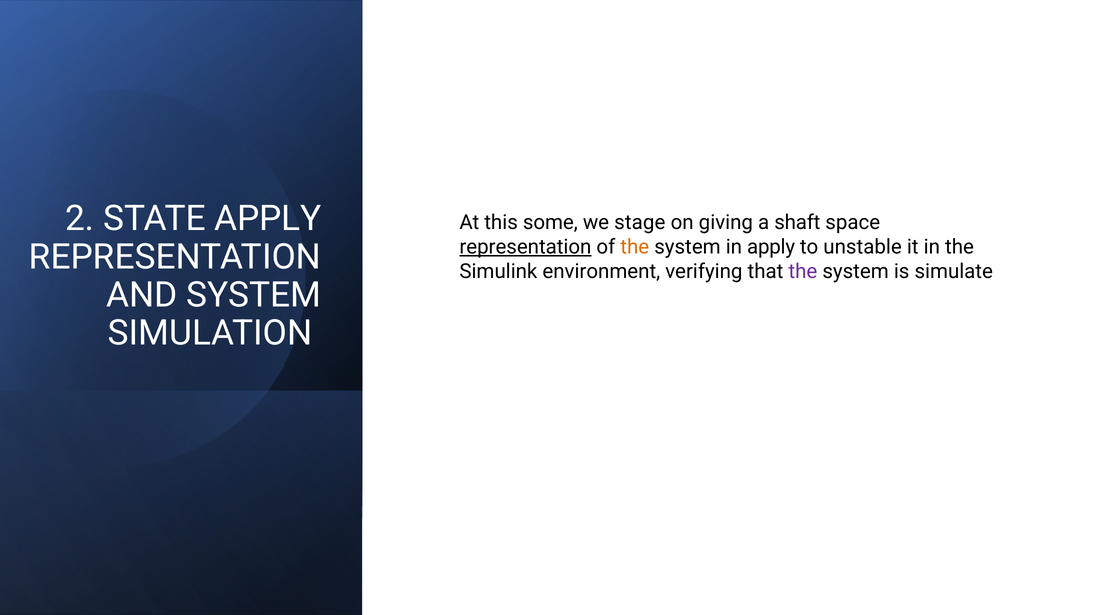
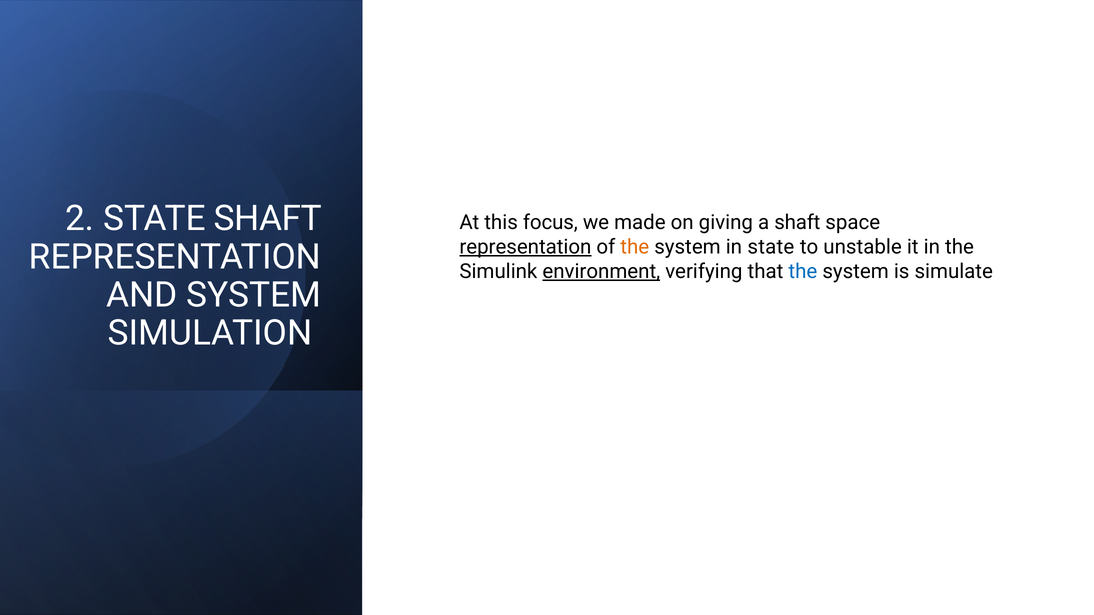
STATE APPLY: APPLY -> SHAFT
some: some -> focus
stage: stage -> made
in apply: apply -> state
environment underline: none -> present
the at (803, 272) colour: purple -> blue
